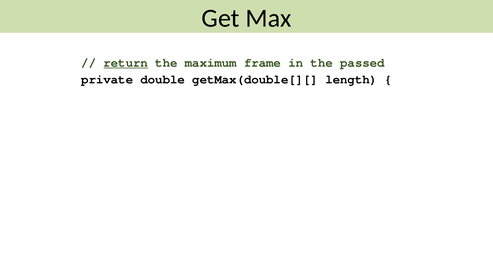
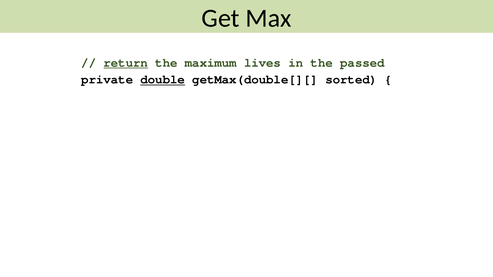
frame: frame -> lives
double underline: none -> present
length: length -> sorted
